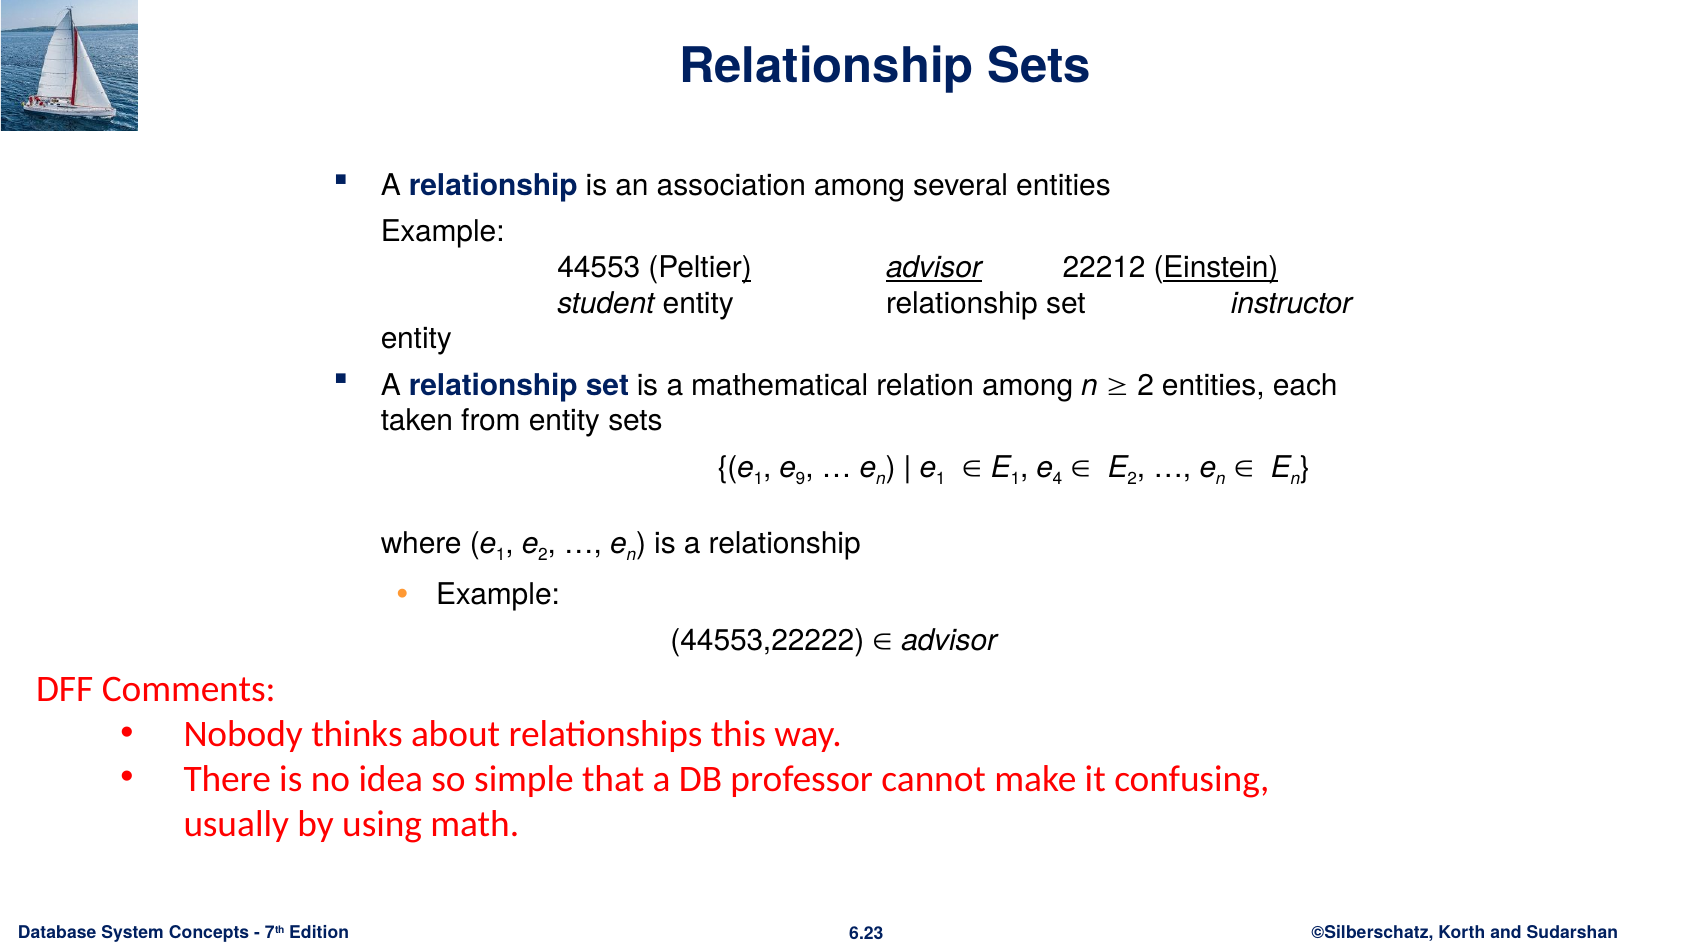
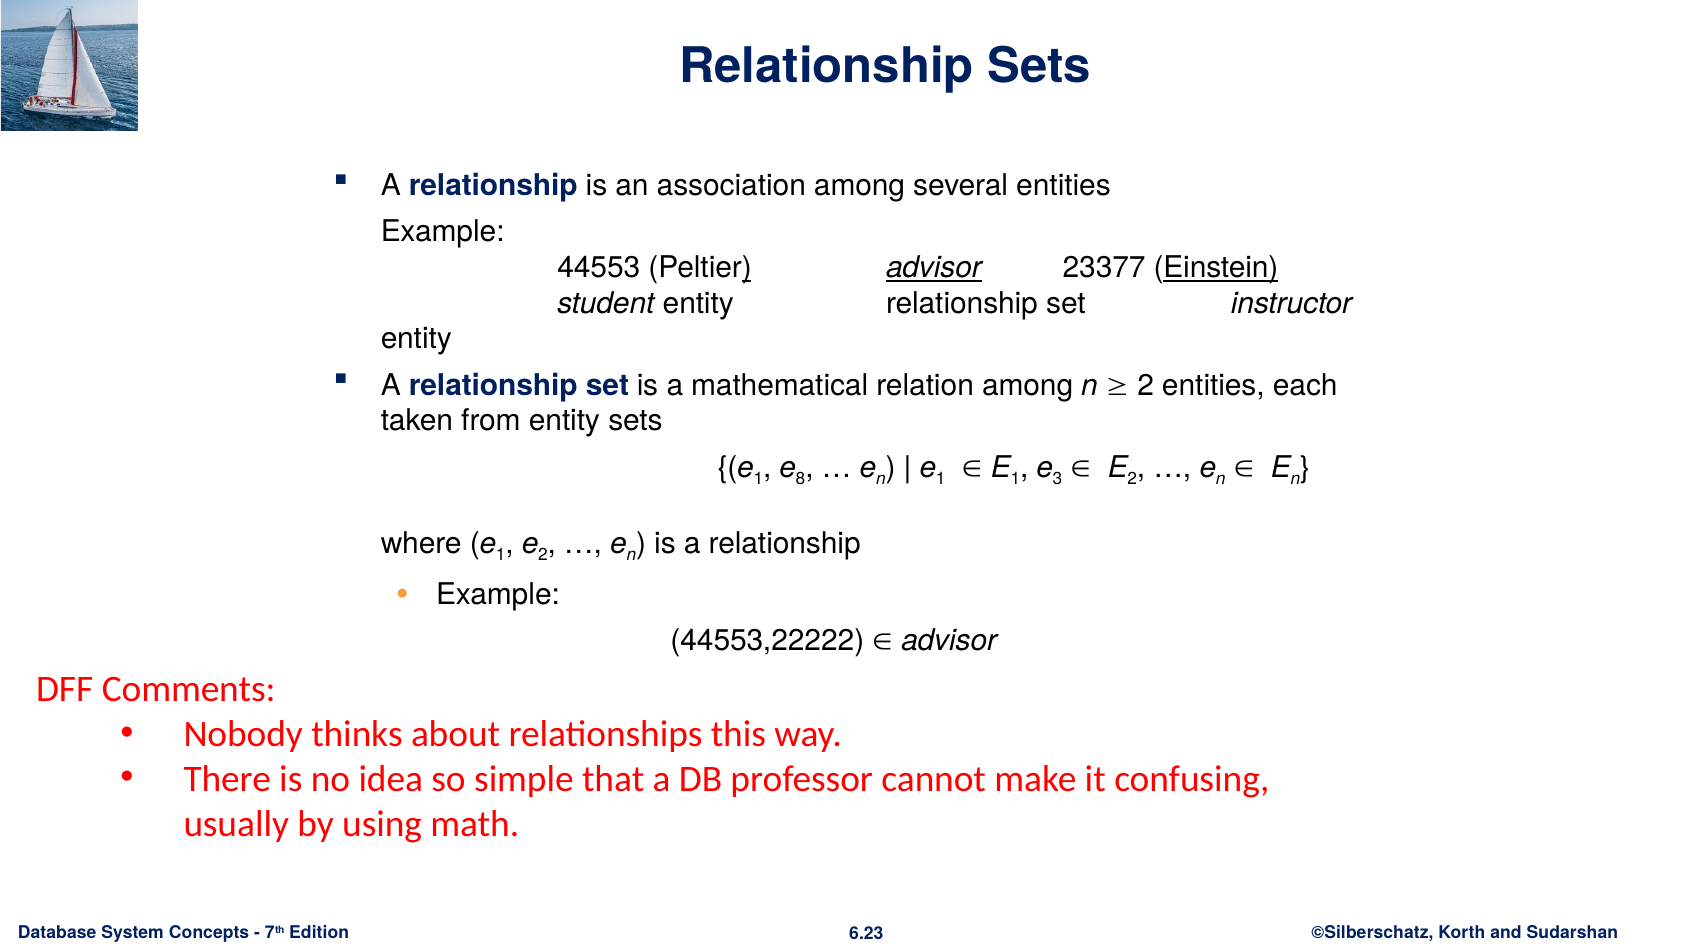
22212: 22212 -> 23377
9: 9 -> 8
4: 4 -> 3
